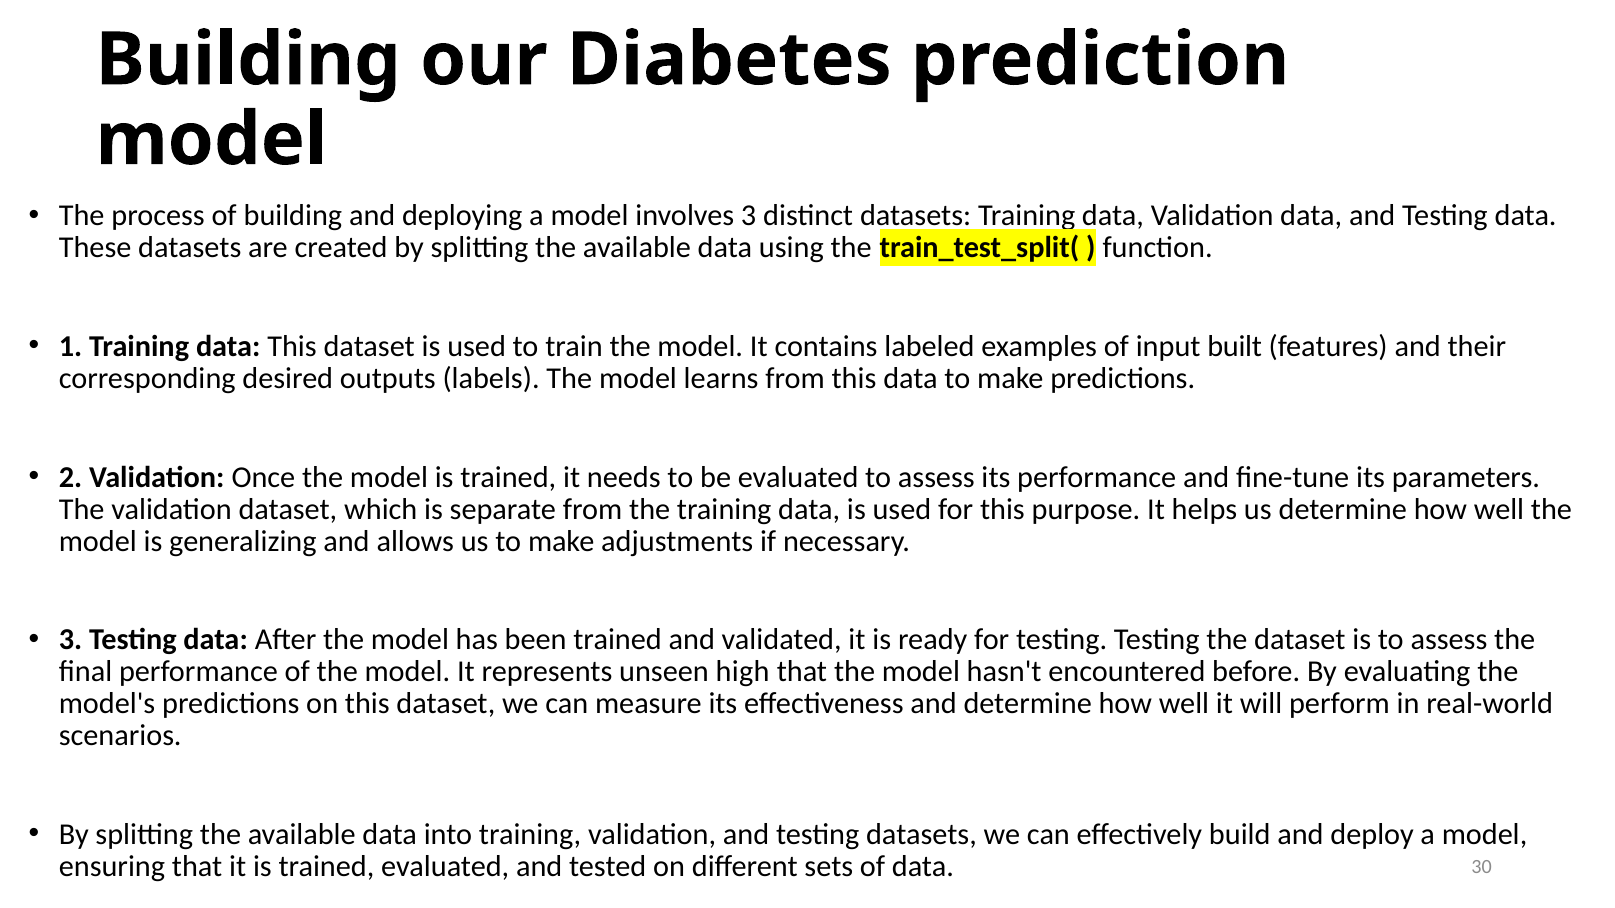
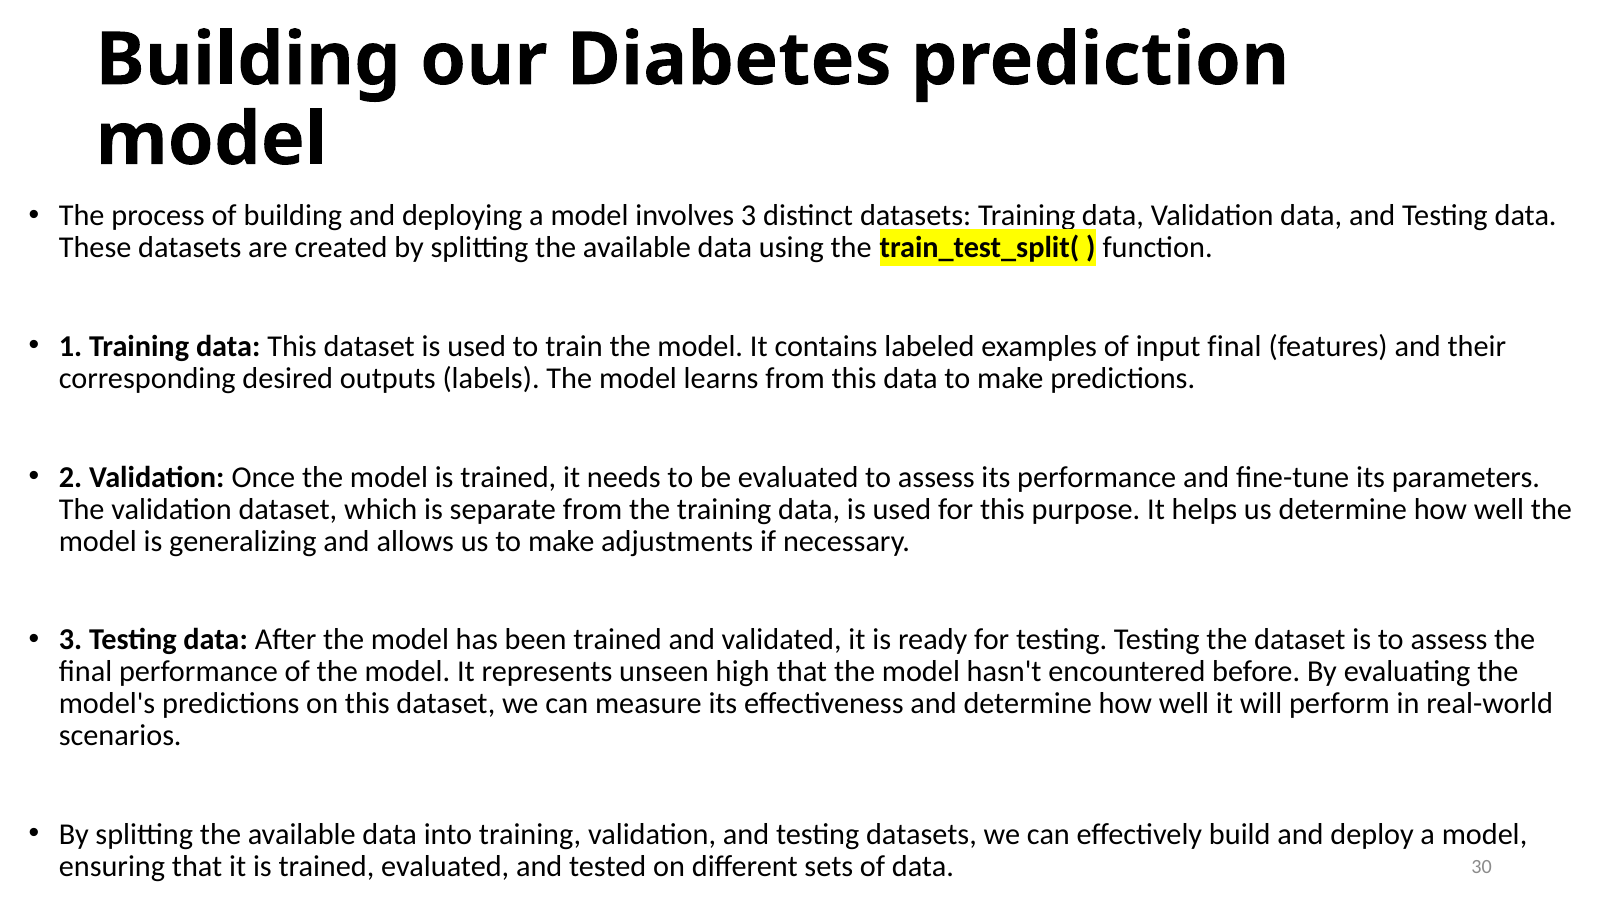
input built: built -> final
